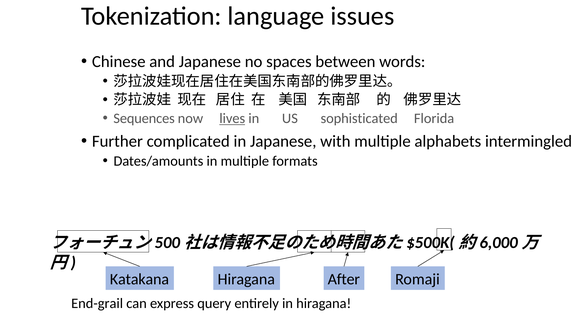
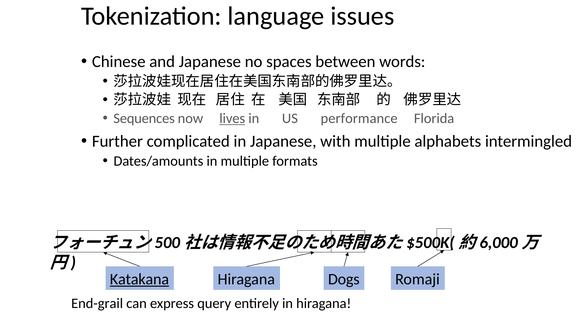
sophisticated: sophisticated -> performance
Katakana underline: none -> present
After: After -> Dogs
